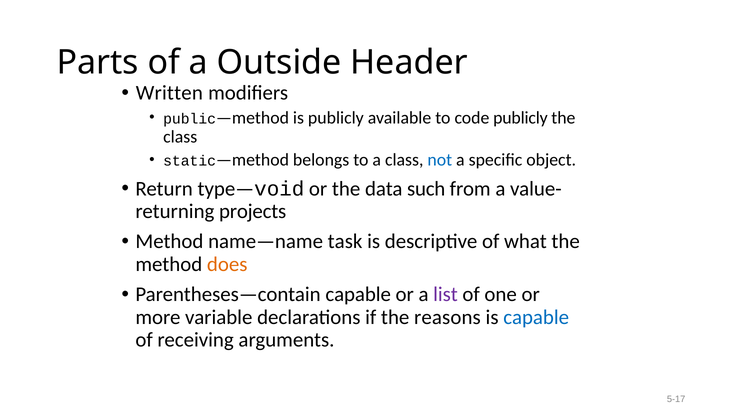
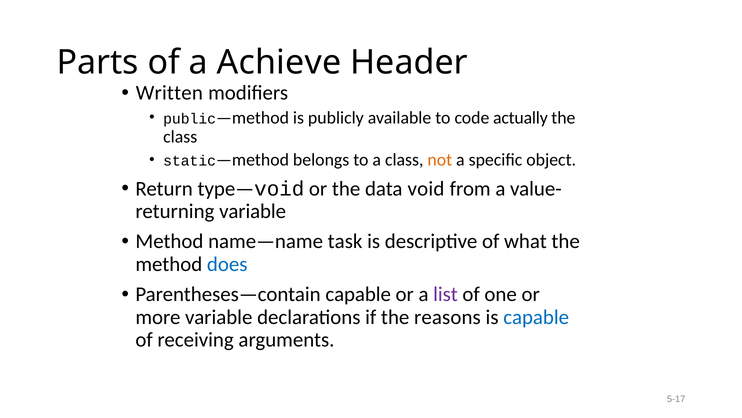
Outside: Outside -> Achieve
code publicly: publicly -> actually
not colour: blue -> orange
such: such -> void
projects at (253, 211): projects -> variable
does colour: orange -> blue
